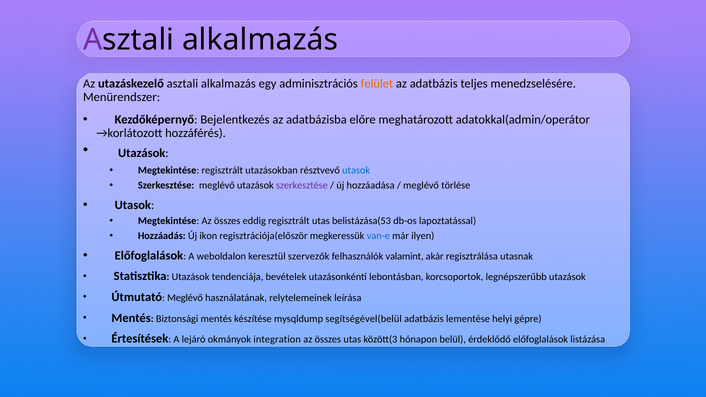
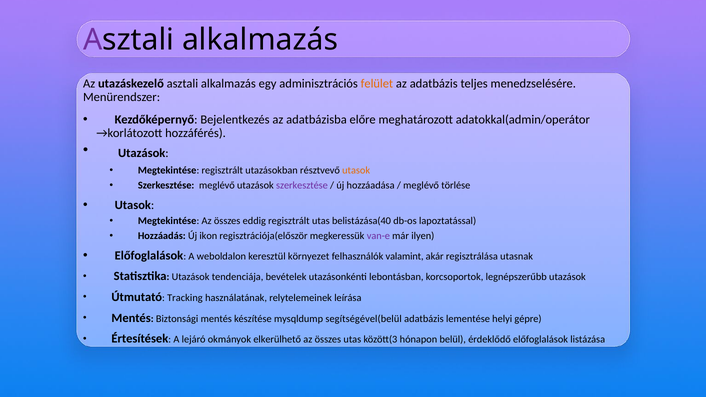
utasok colour: blue -> orange
belistázása(53: belistázása(53 -> belistázása(40
van-e colour: blue -> purple
szervezők: szervezők -> környezet
Meglévő at (185, 298): Meglévő -> Tracking
integration: integration -> elkerülhető
